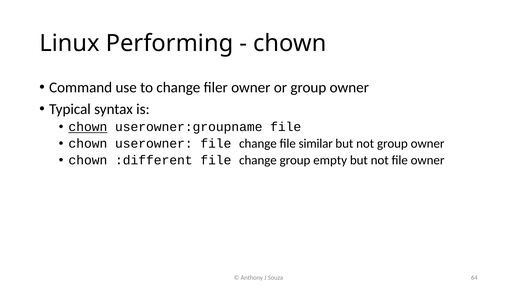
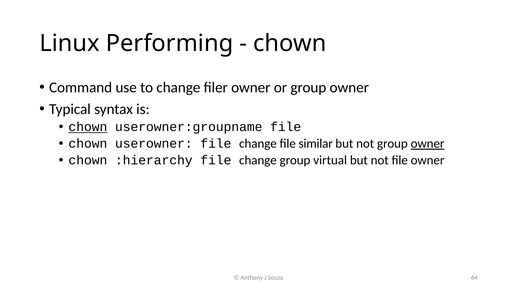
owner at (428, 144) underline: none -> present
:different: :different -> :hierarchy
empty: empty -> virtual
